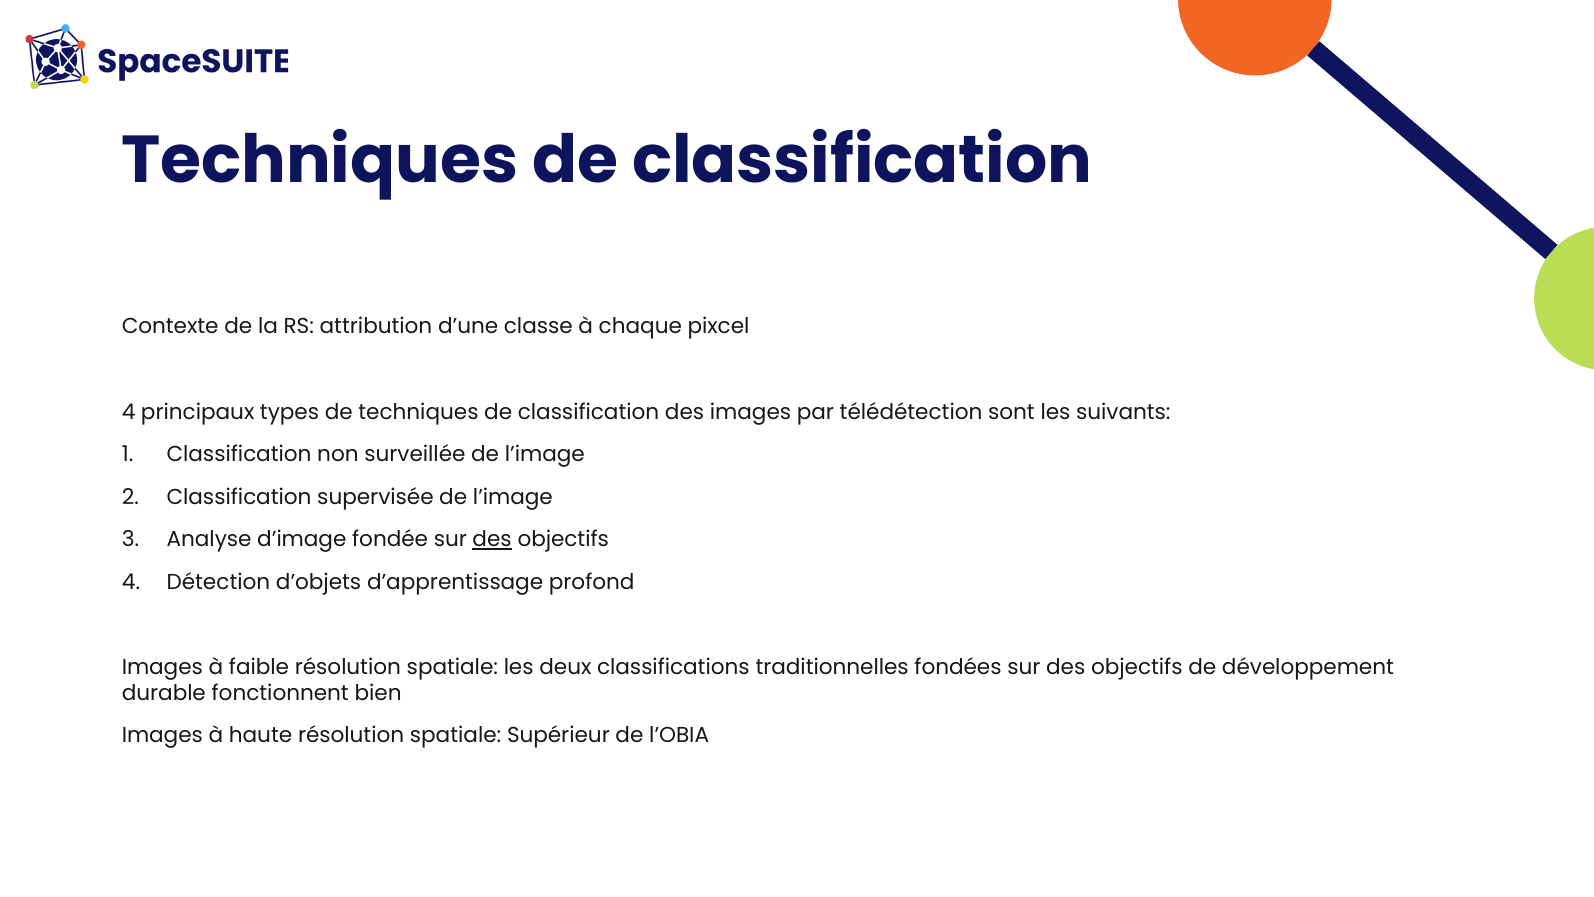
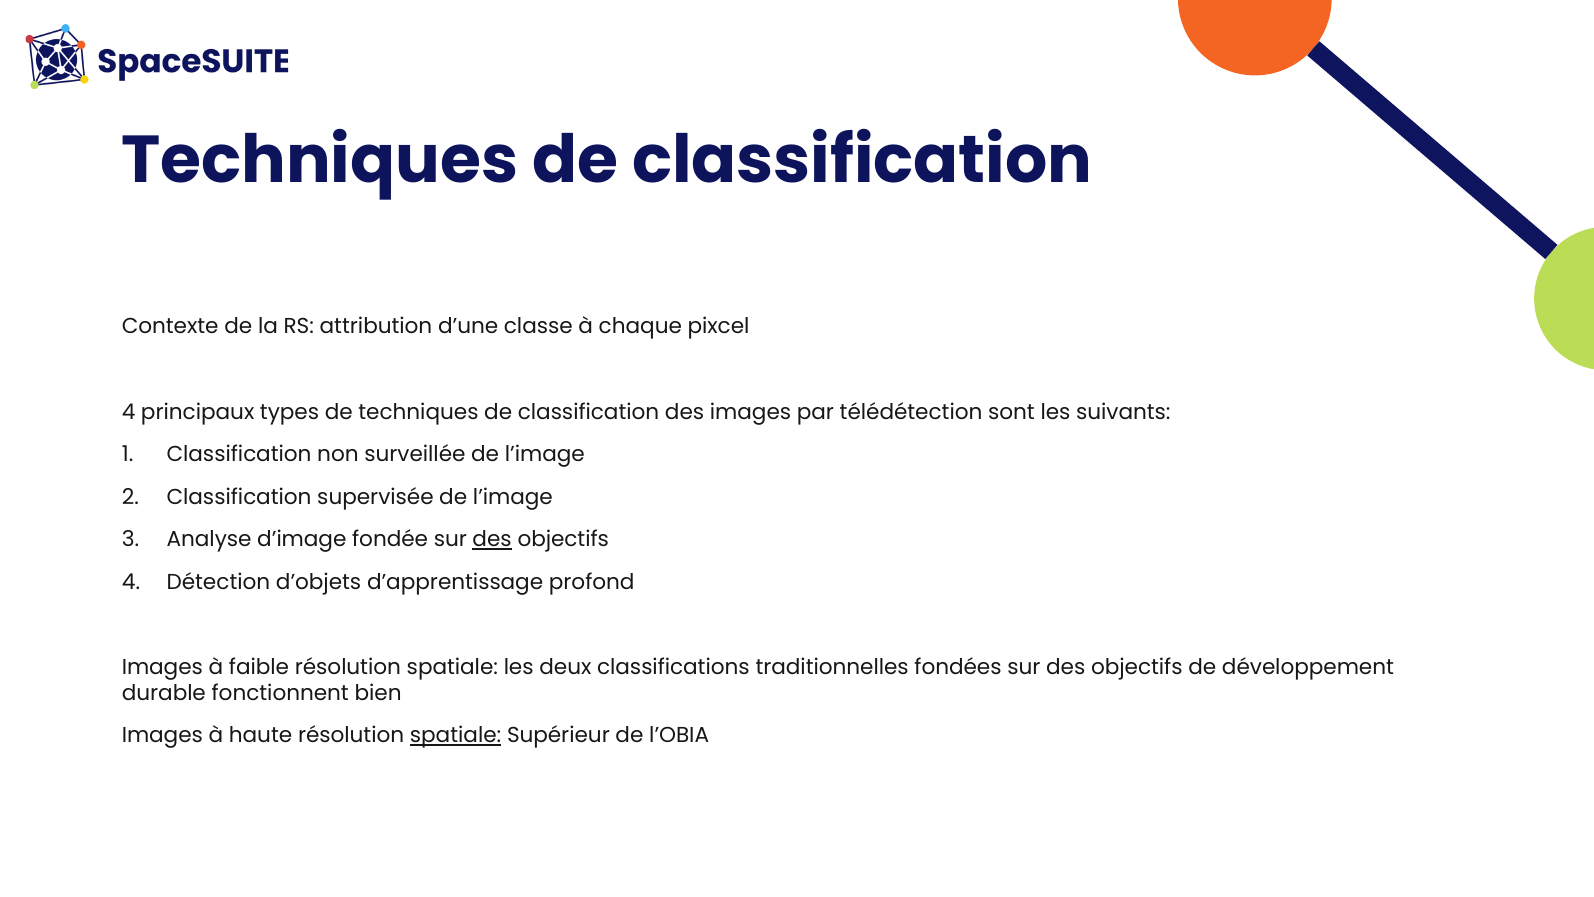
spatiale at (456, 736) underline: none -> present
